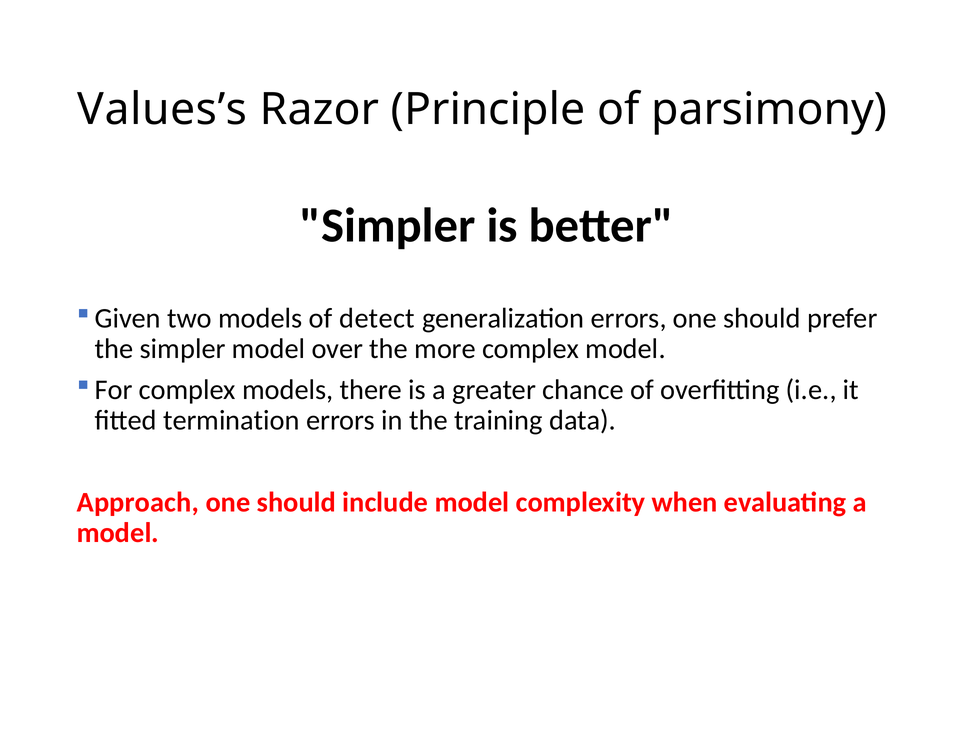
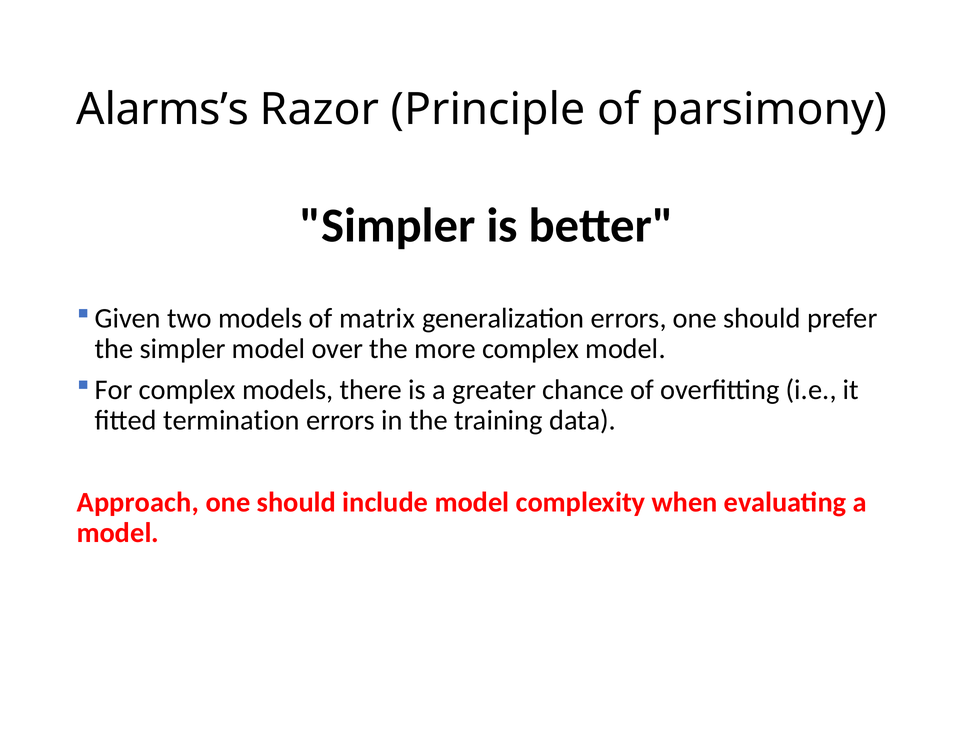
Values’s: Values’s -> Alarms’s
detect: detect -> matrix
